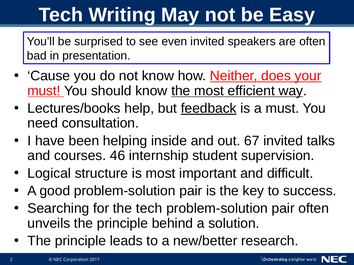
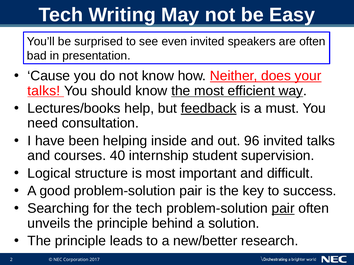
must at (44, 91): must -> talks
67: 67 -> 96
46: 46 -> 40
pair at (283, 209) underline: none -> present
